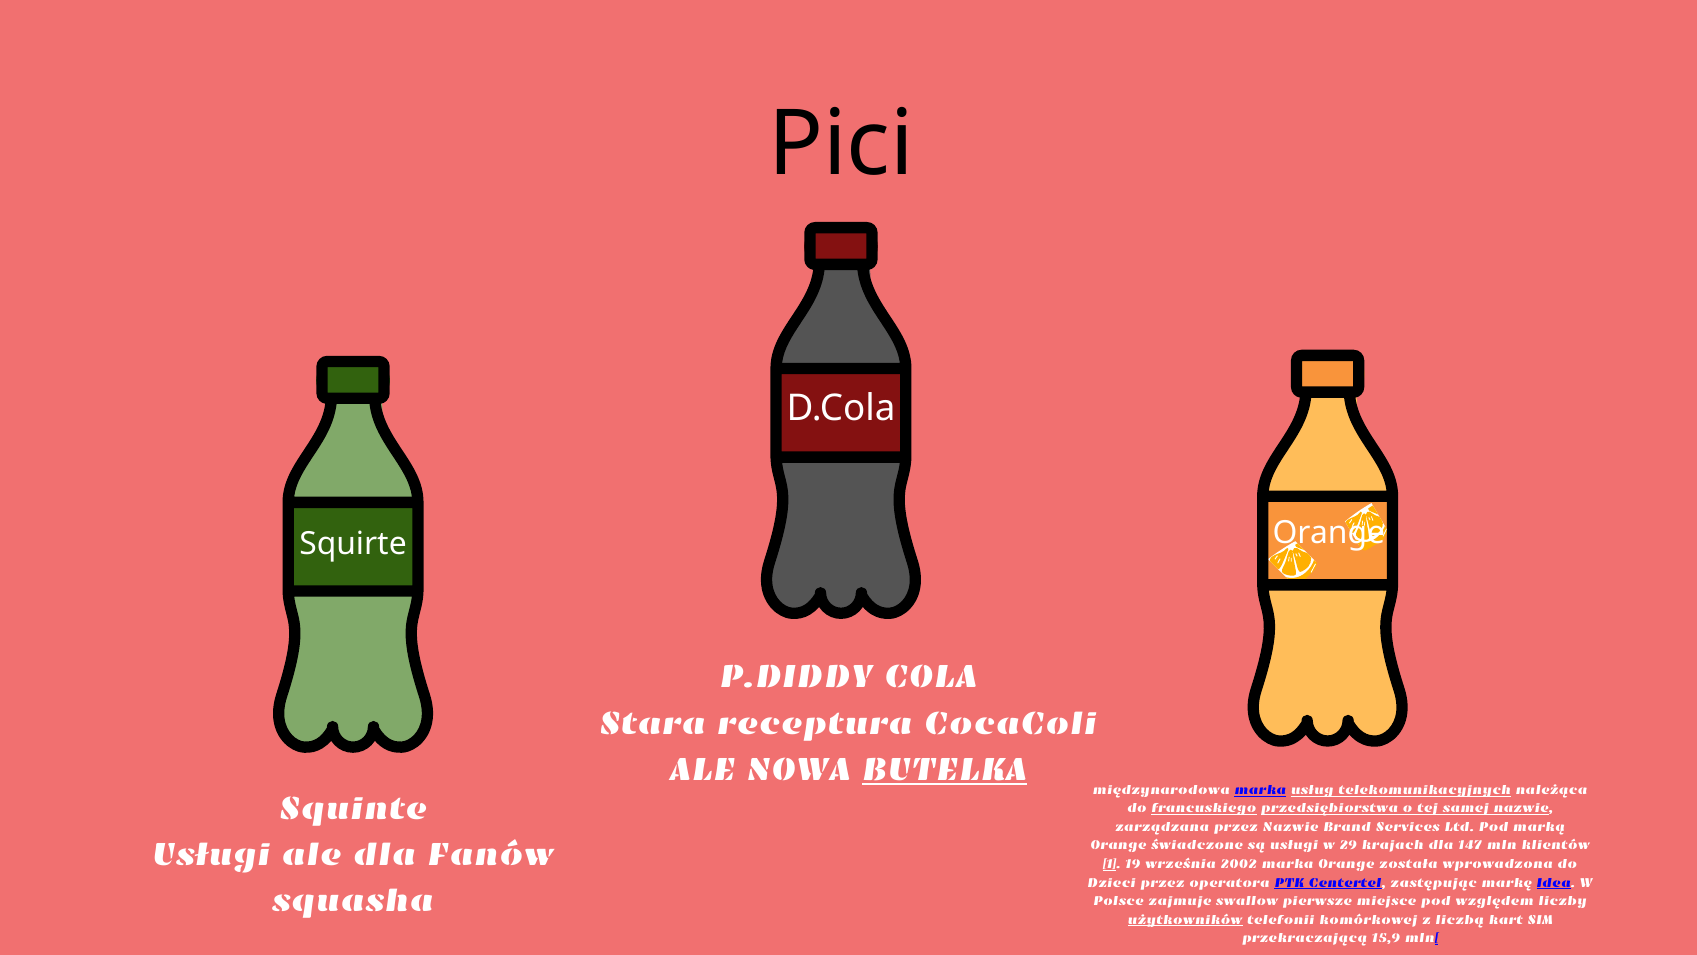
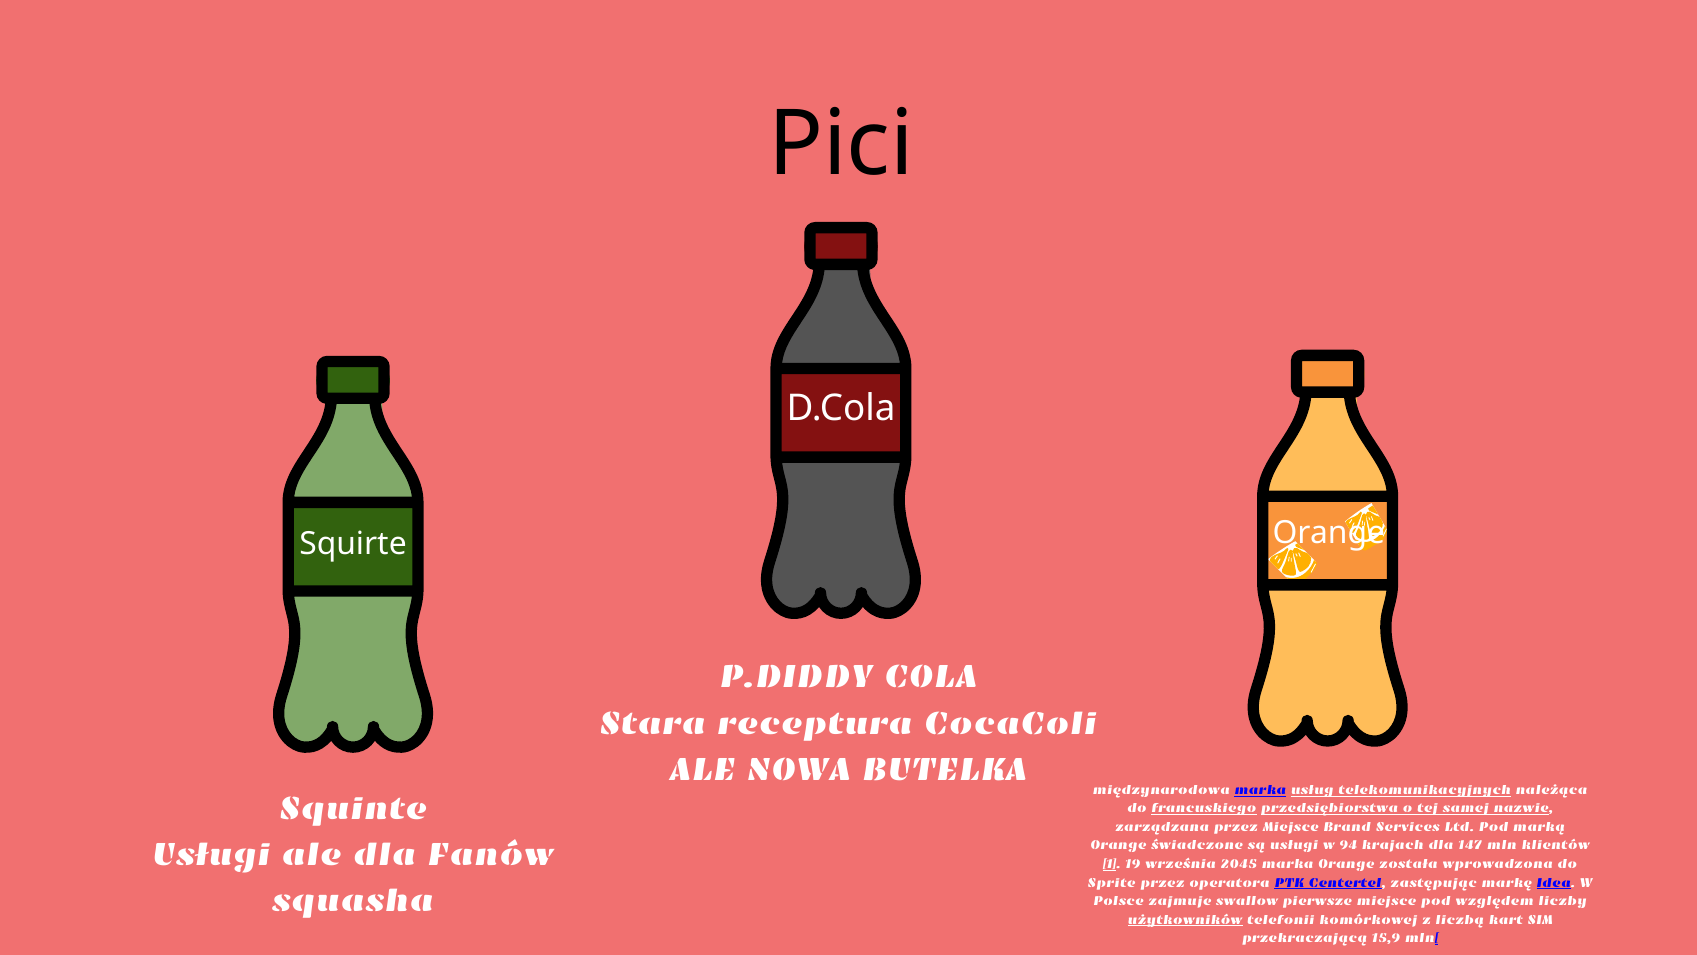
BUTELKA underline: present -> none
przez Nazwie: Nazwie -> Miejsce
29: 29 -> 94
2002: 2002 -> 2045
Dzieci: Dzieci -> Sprite
